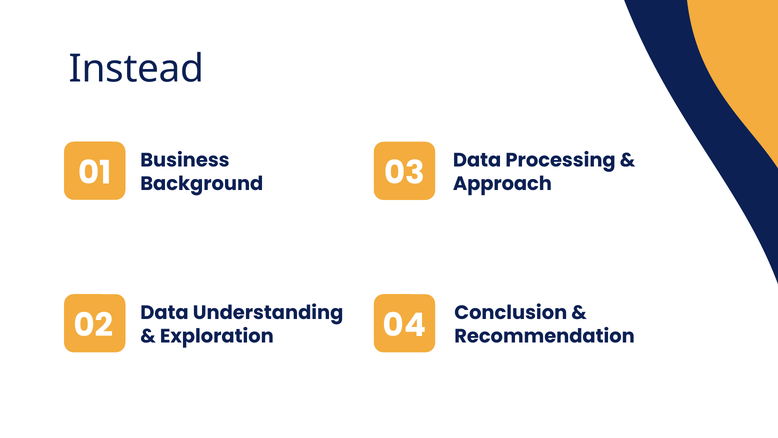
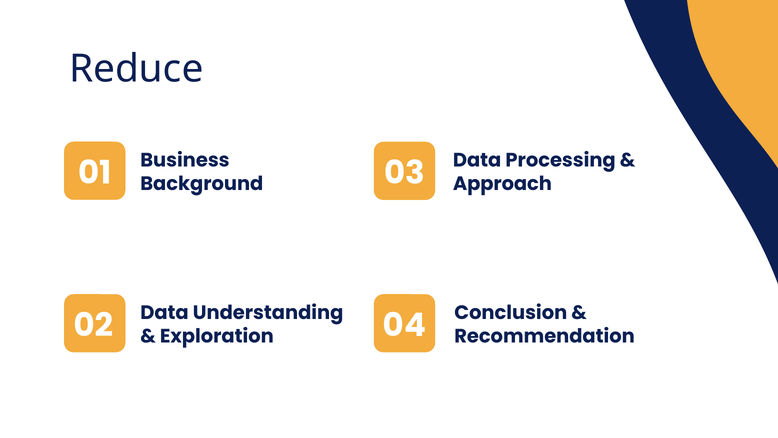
Instead: Instead -> Reduce
